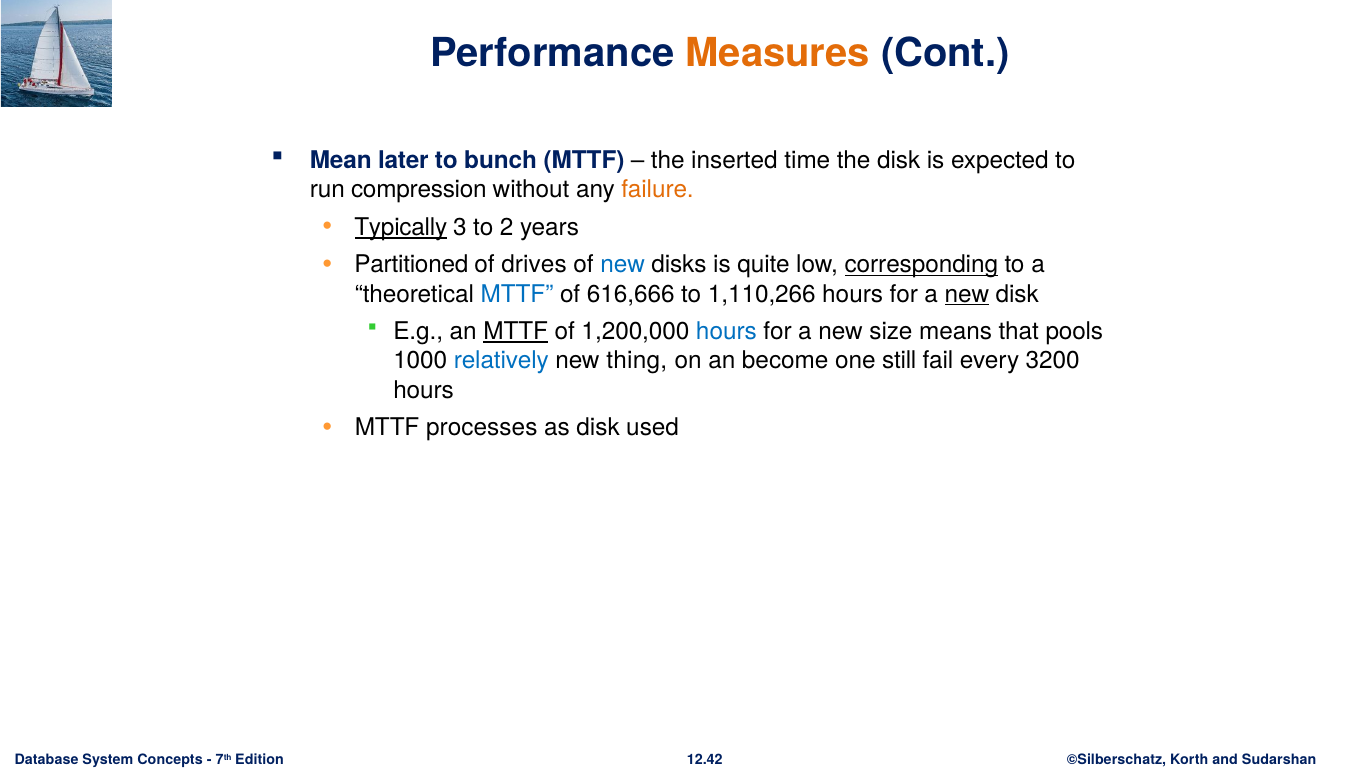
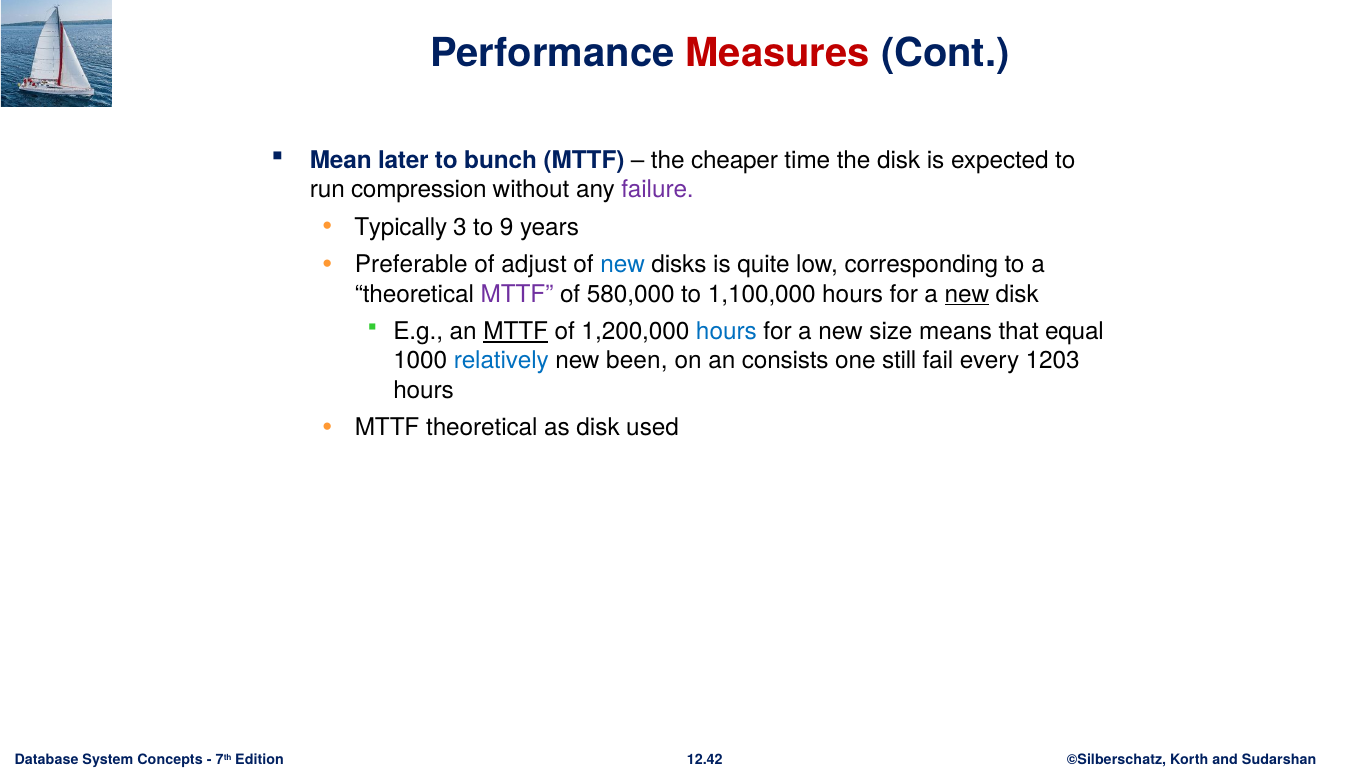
Measures colour: orange -> red
inserted: inserted -> cheaper
failure colour: orange -> purple
Typically underline: present -> none
2: 2 -> 9
Partitioned: Partitioned -> Preferable
drives: drives -> adjust
corresponding underline: present -> none
MTTF at (517, 294) colour: blue -> purple
616,666: 616,666 -> 580,000
1,110,266: 1,110,266 -> 1,100,000
pools: pools -> equal
thing: thing -> been
become: become -> consists
3200: 3200 -> 1203
MTTF processes: processes -> theoretical
